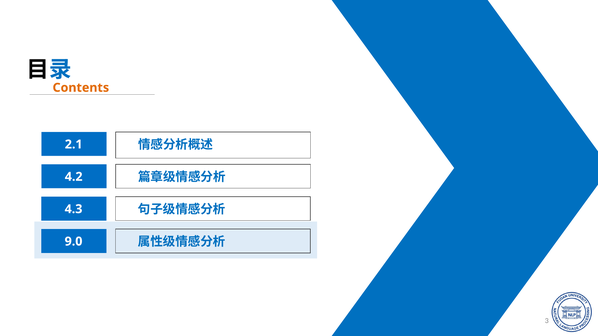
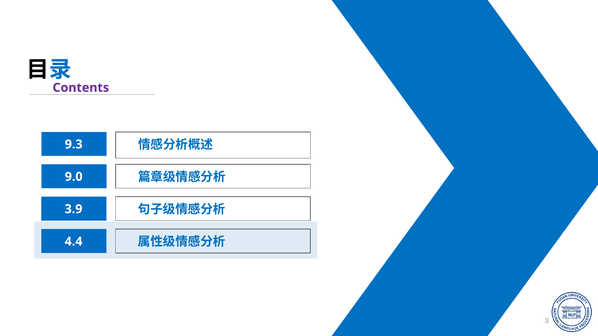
Contents colour: orange -> purple
2.1: 2.1 -> 9.3
4.2: 4.2 -> 9.0
4.3: 4.3 -> 3.9
9.0: 9.0 -> 4.4
